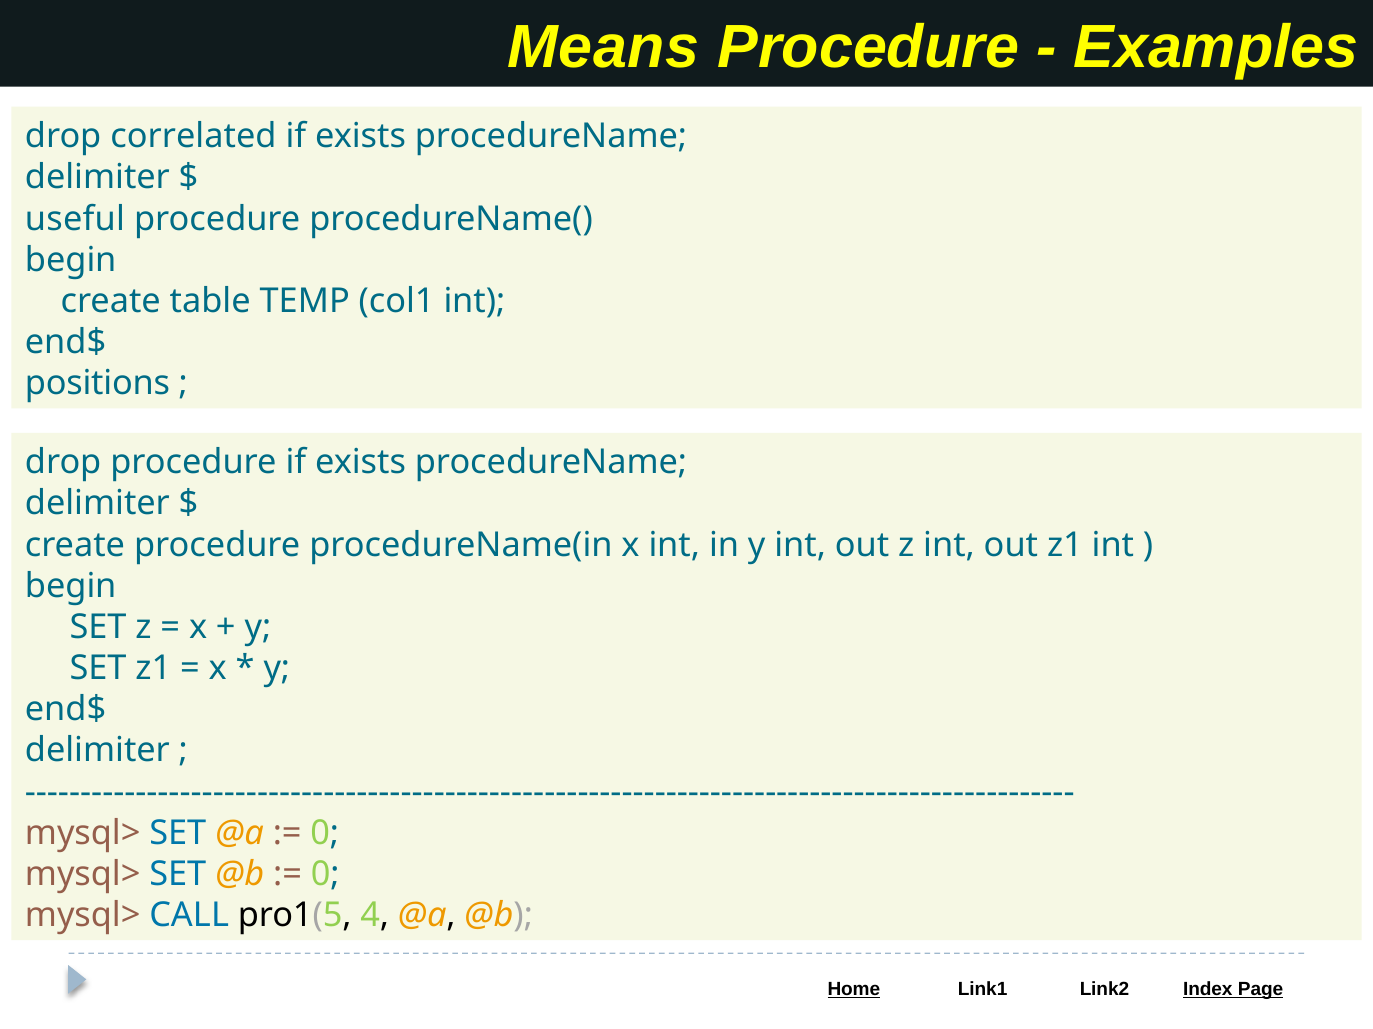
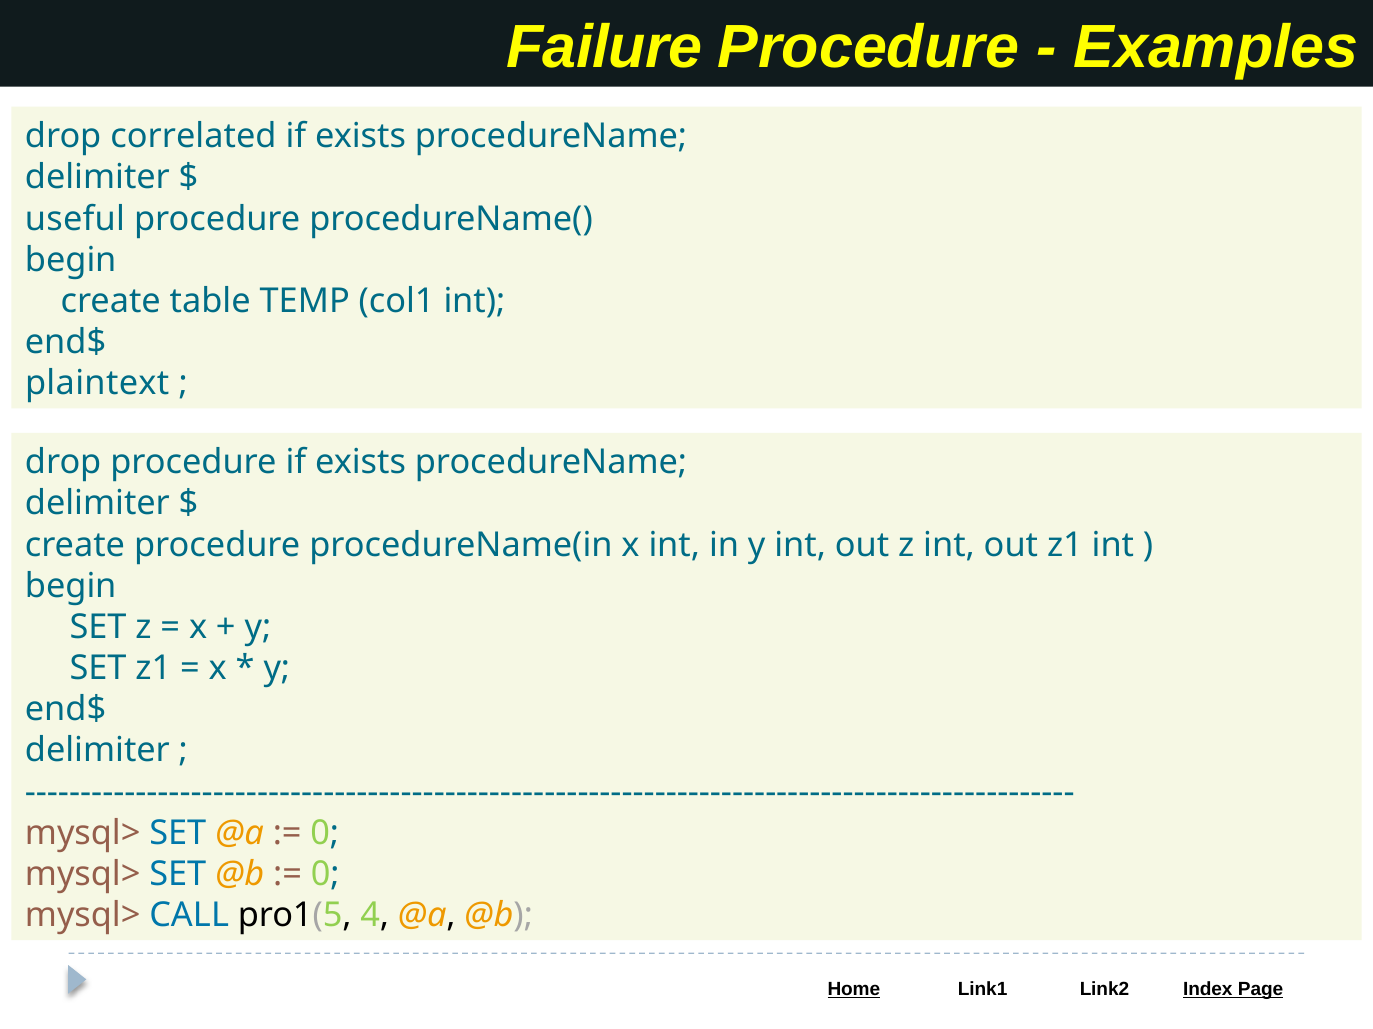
Means: Means -> Failure
positions: positions -> plaintext
